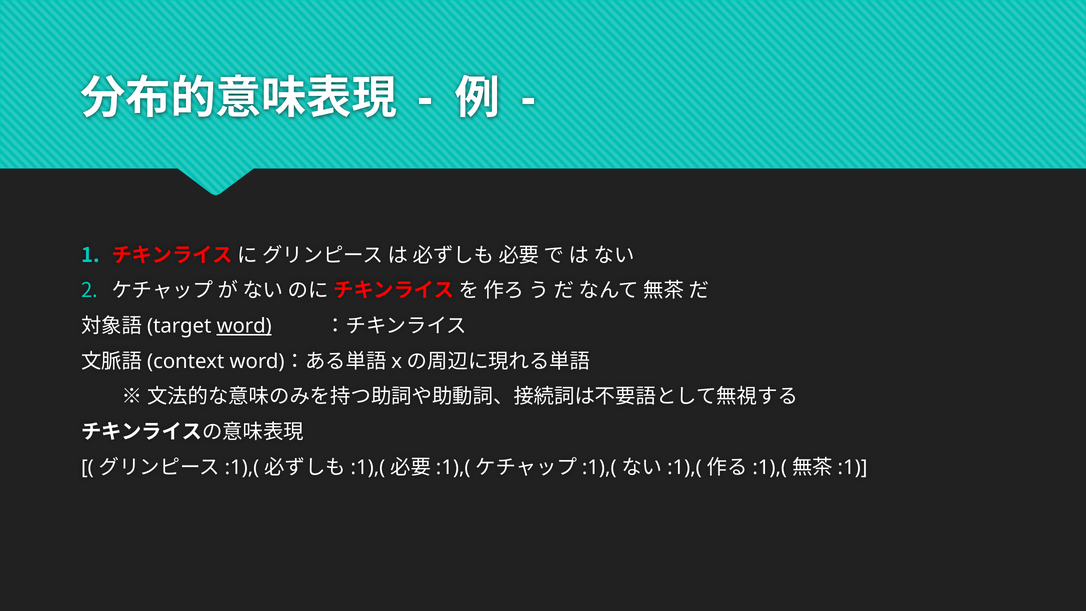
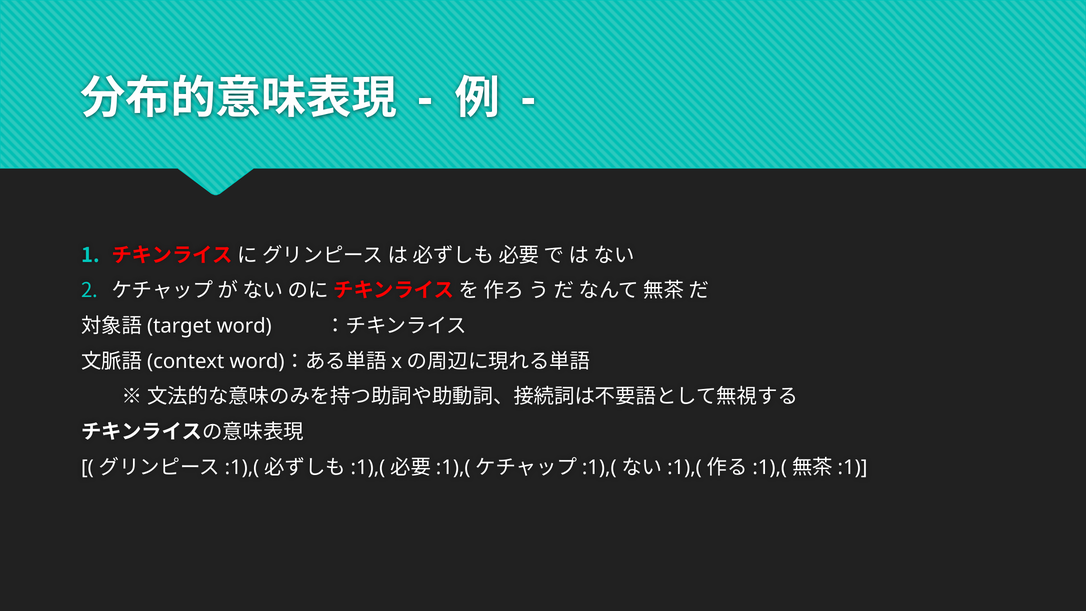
word underline: present -> none
